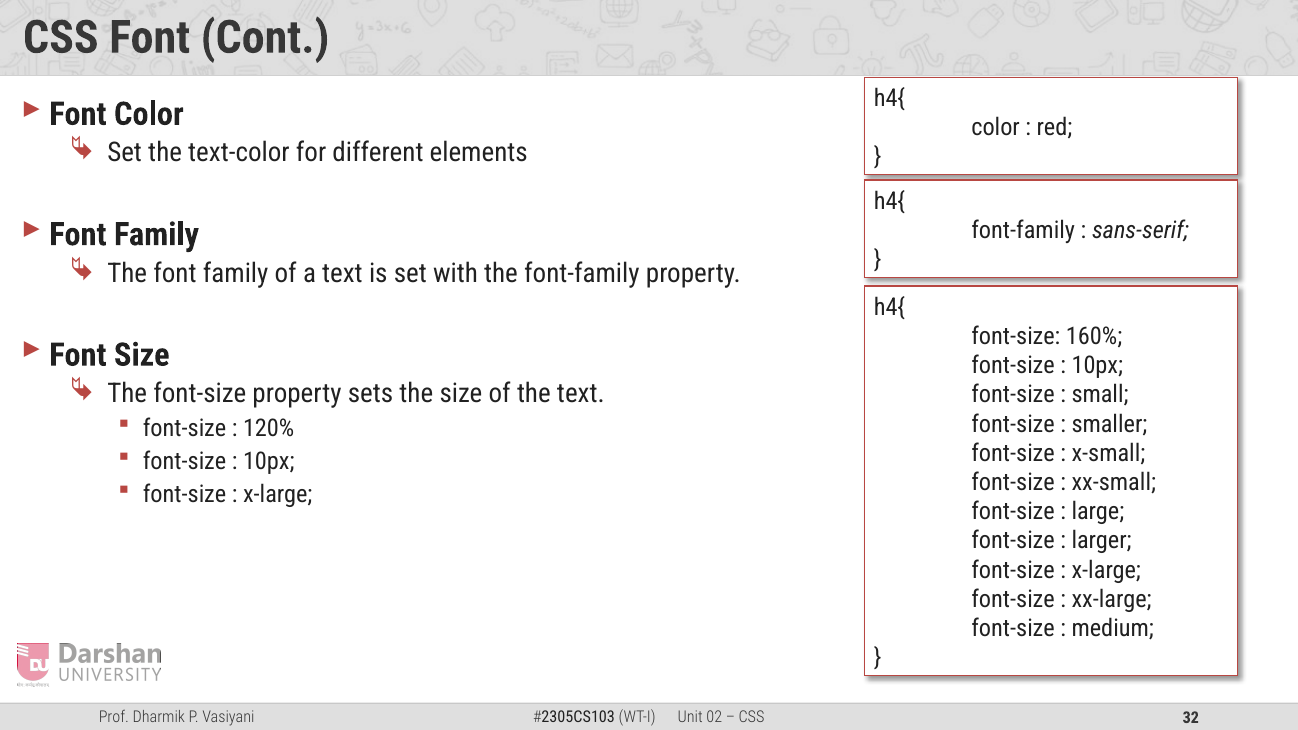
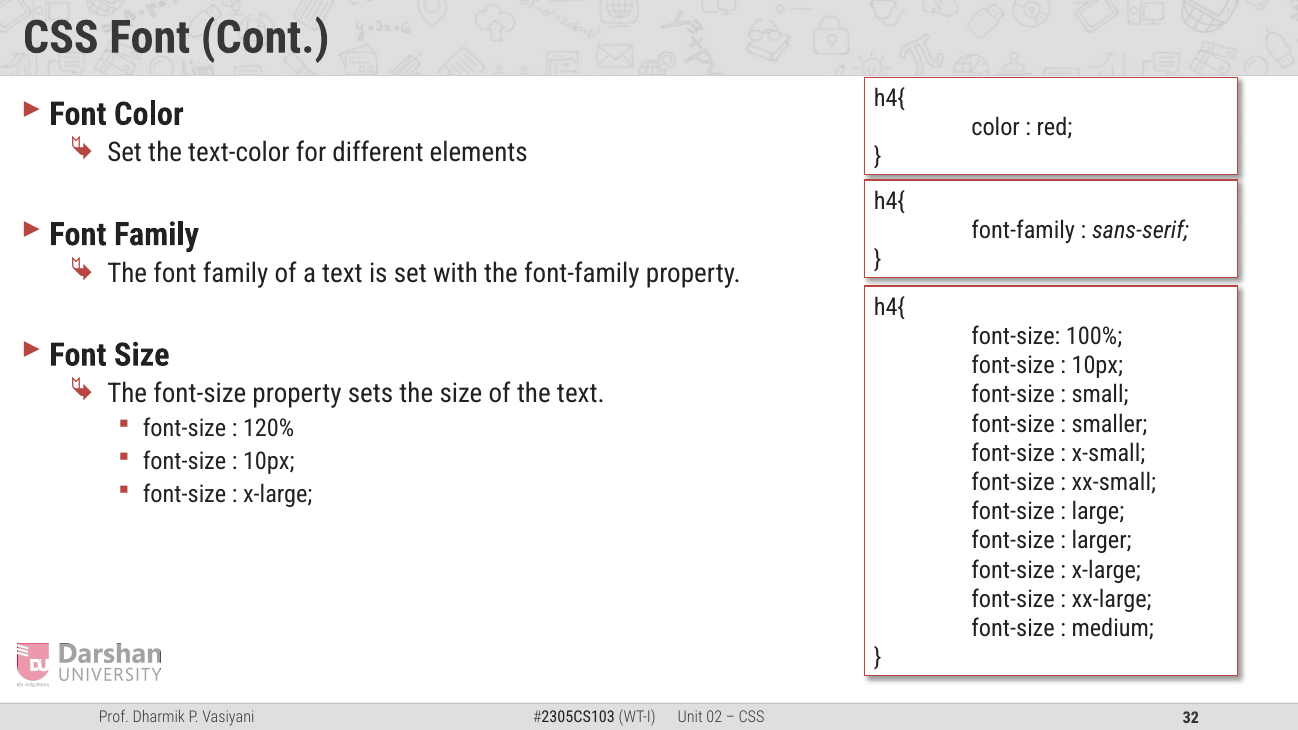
160%: 160% -> 100%
